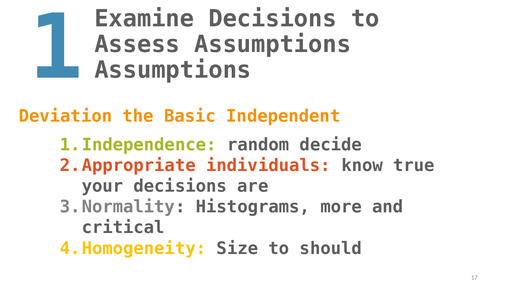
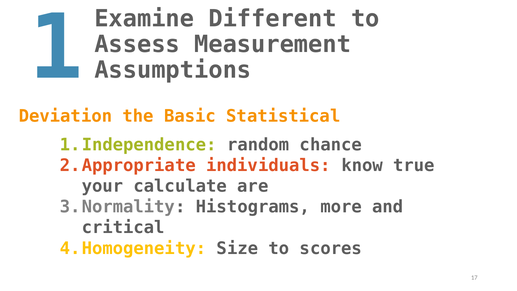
Examine Decisions: Decisions -> Different
Assess Assumptions: Assumptions -> Measurement
Independent: Independent -> Statistical
decide: decide -> chance
your decisions: decisions -> calculate
should: should -> scores
